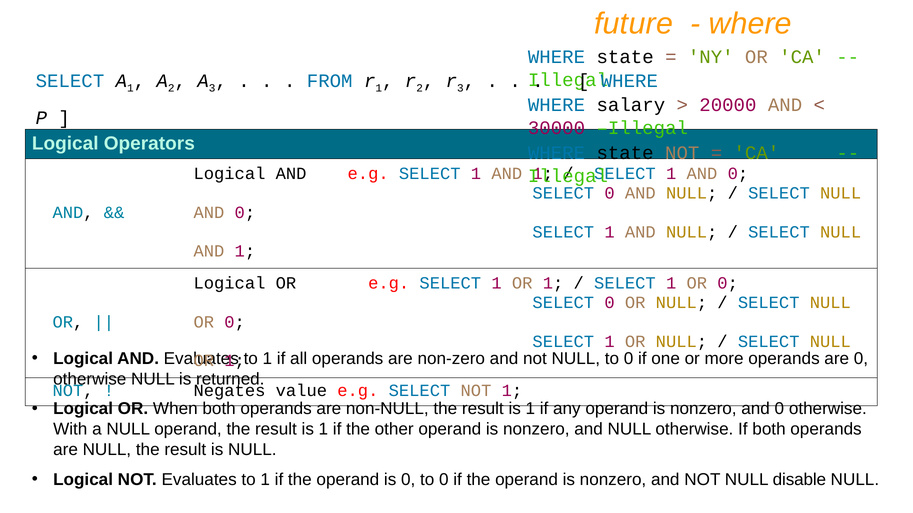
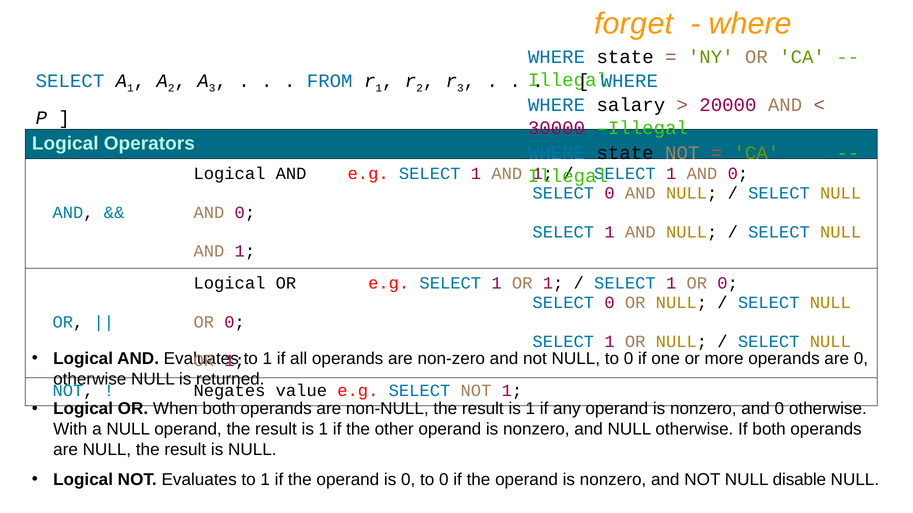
future: future -> forget
